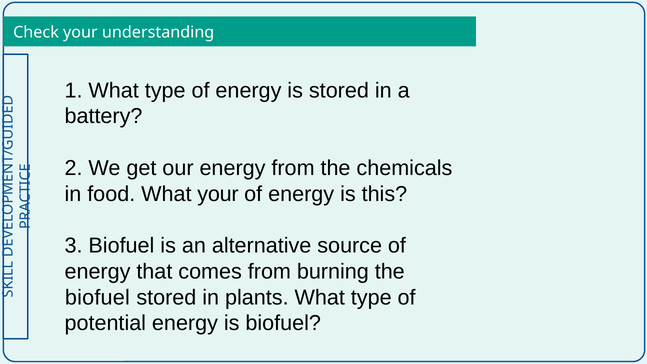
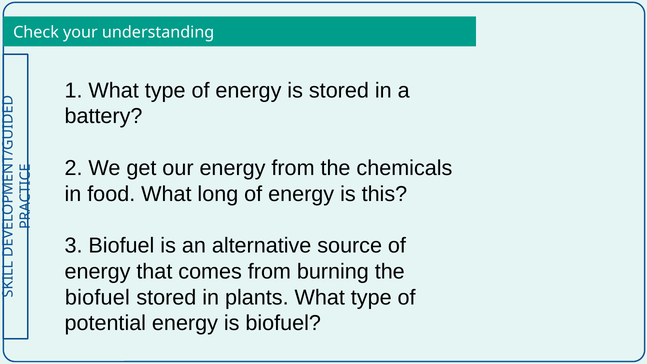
What your: your -> long
